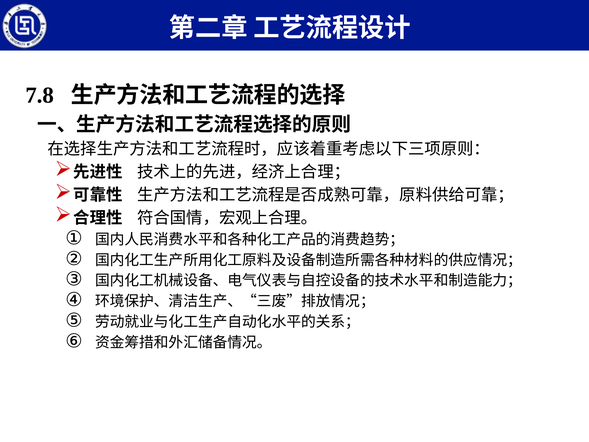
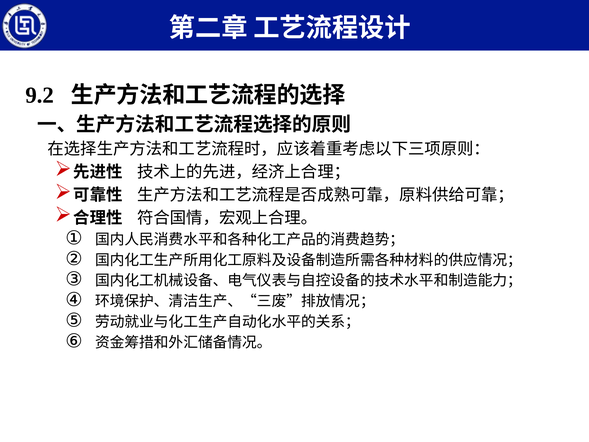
7.8: 7.8 -> 9.2
